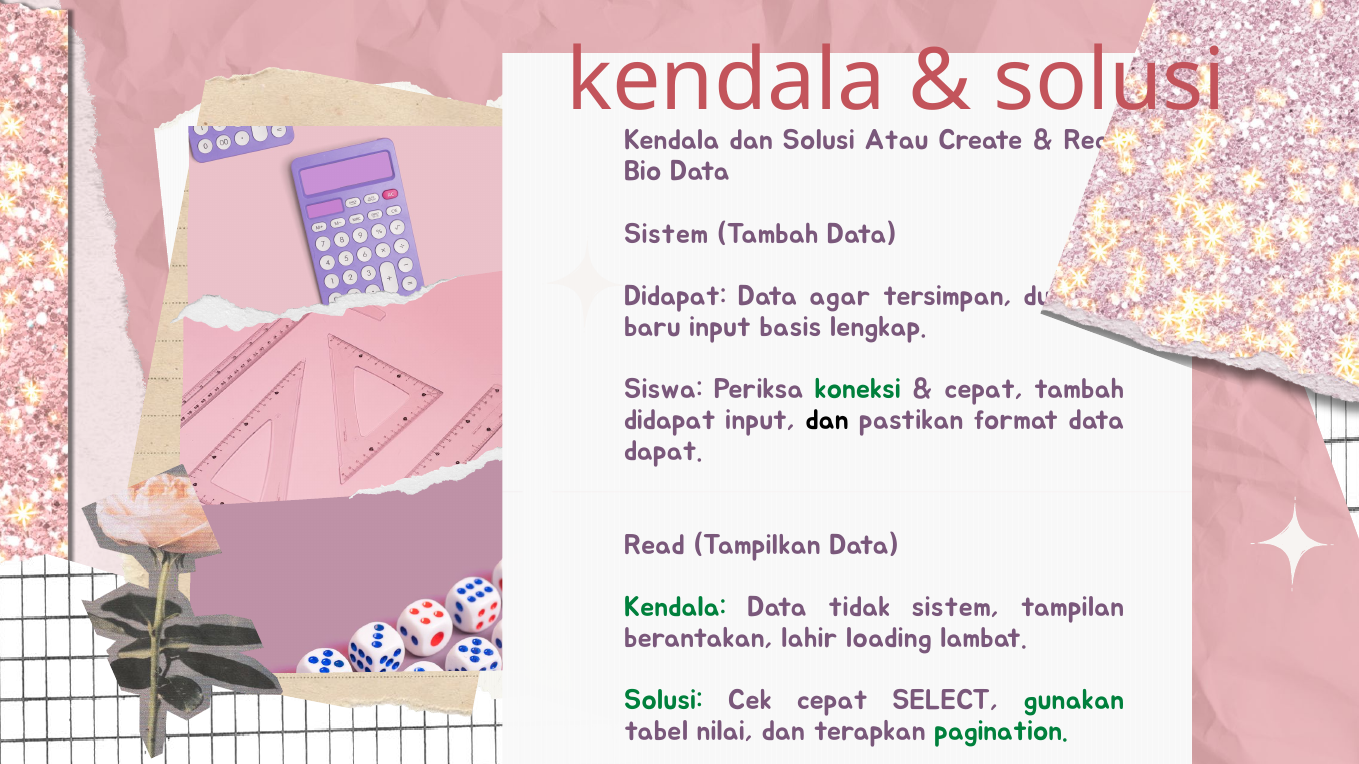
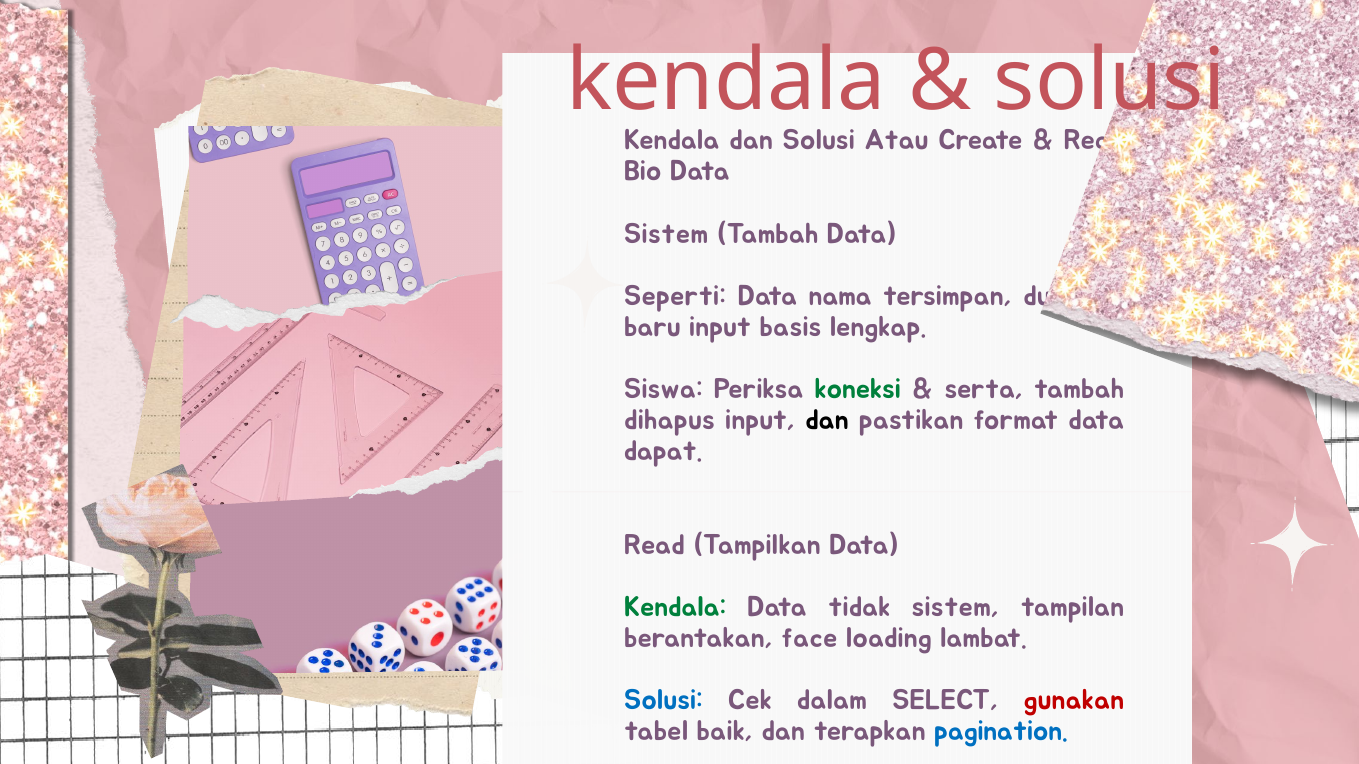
Didapat at (675, 296): Didapat -> Seperti
agar: agar -> nama
cepat at (984, 389): cepat -> serta
didapat at (670, 421): didapat -> dihapus
lahir: lahir -> face
Solusi at (664, 701) colour: green -> blue
Cek cepat: cepat -> dalam
gunakan colour: green -> red
nilai: nilai -> baik
pagination colour: green -> blue
